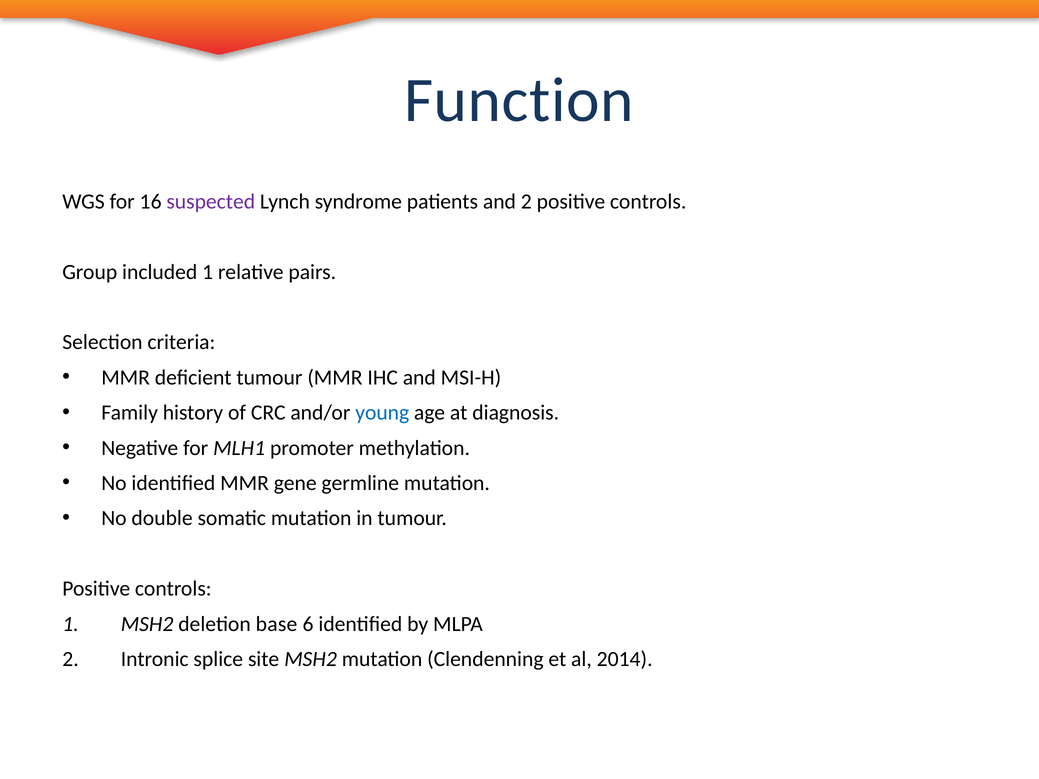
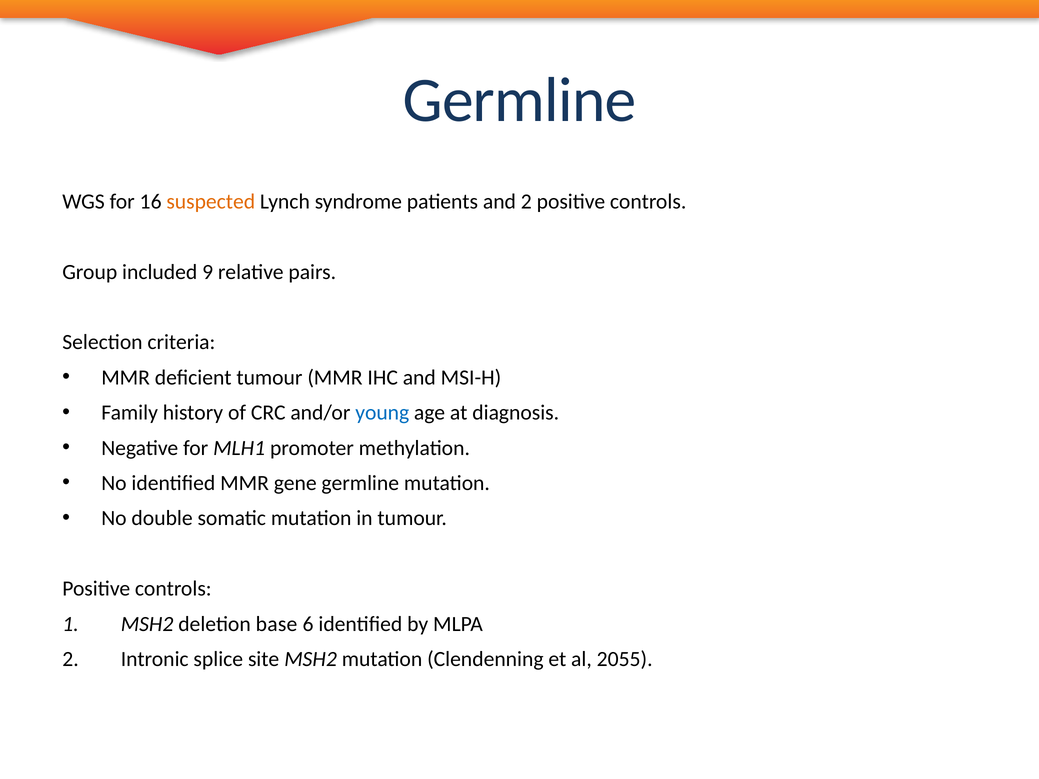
Function at (519, 101): Function -> Germline
suspected colour: purple -> orange
included 1: 1 -> 9
2014: 2014 -> 2055
